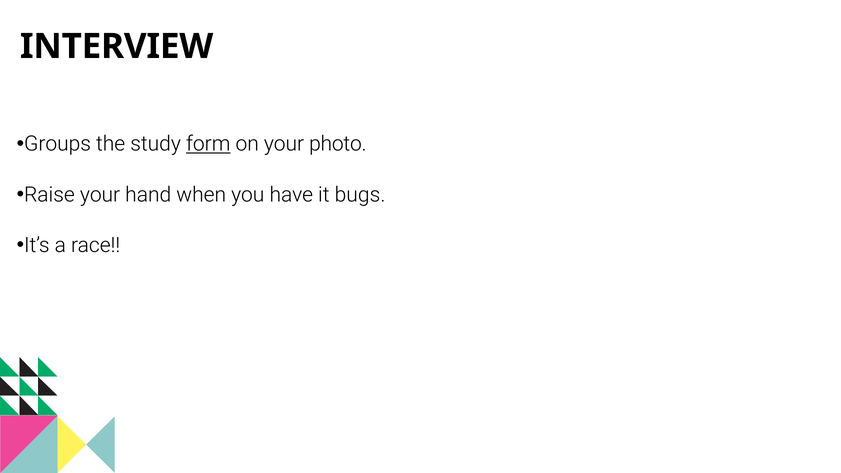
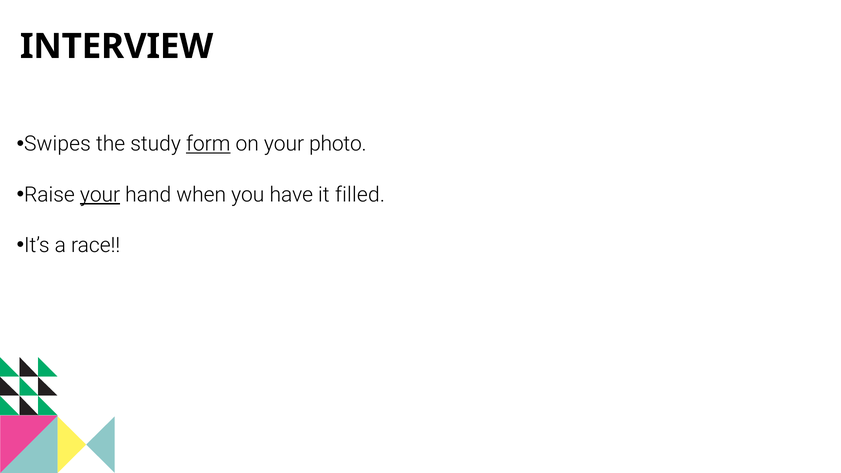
Groups: Groups -> Swipes
your at (100, 195) underline: none -> present
bugs: bugs -> filled
